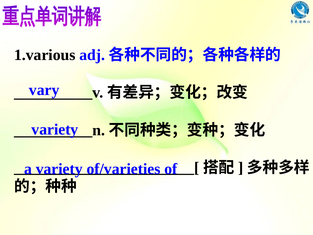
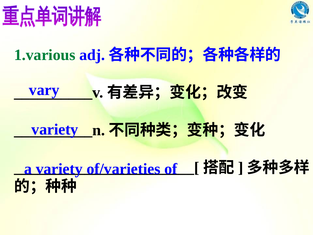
1.various colour: black -> green
